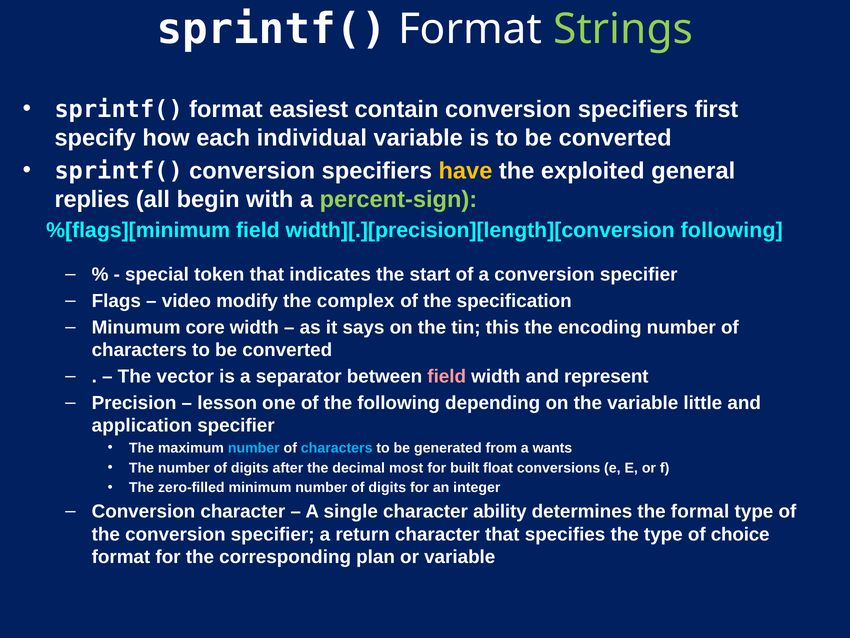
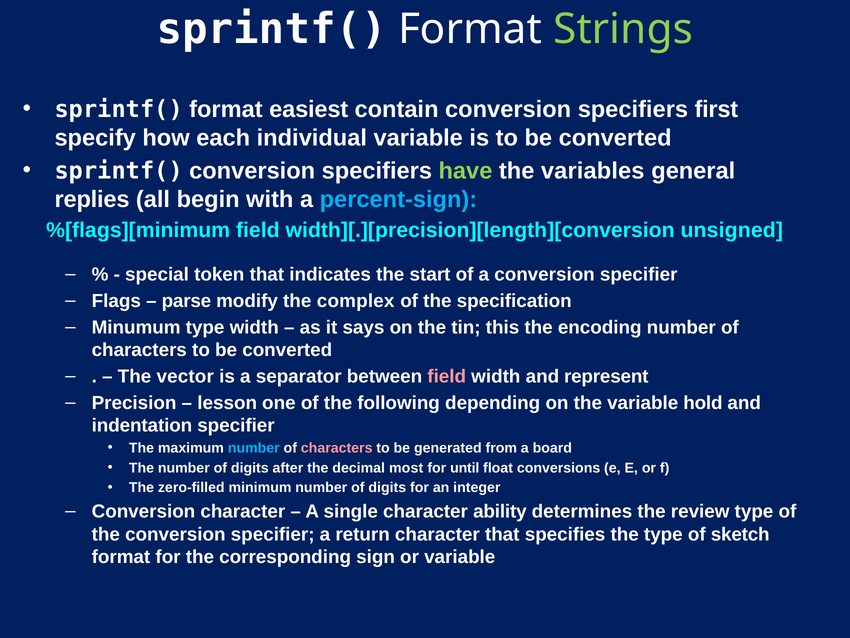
have colour: yellow -> light green
exploited: exploited -> variables
percent-sign colour: light green -> light blue
width][.][precision][length][conversion following: following -> unsigned
video: video -> parse
Minumum core: core -> type
little: little -> hold
application: application -> indentation
characters at (337, 448) colour: light blue -> pink
wants: wants -> board
built: built -> until
formal: formal -> review
choice: choice -> sketch
plan: plan -> sign
